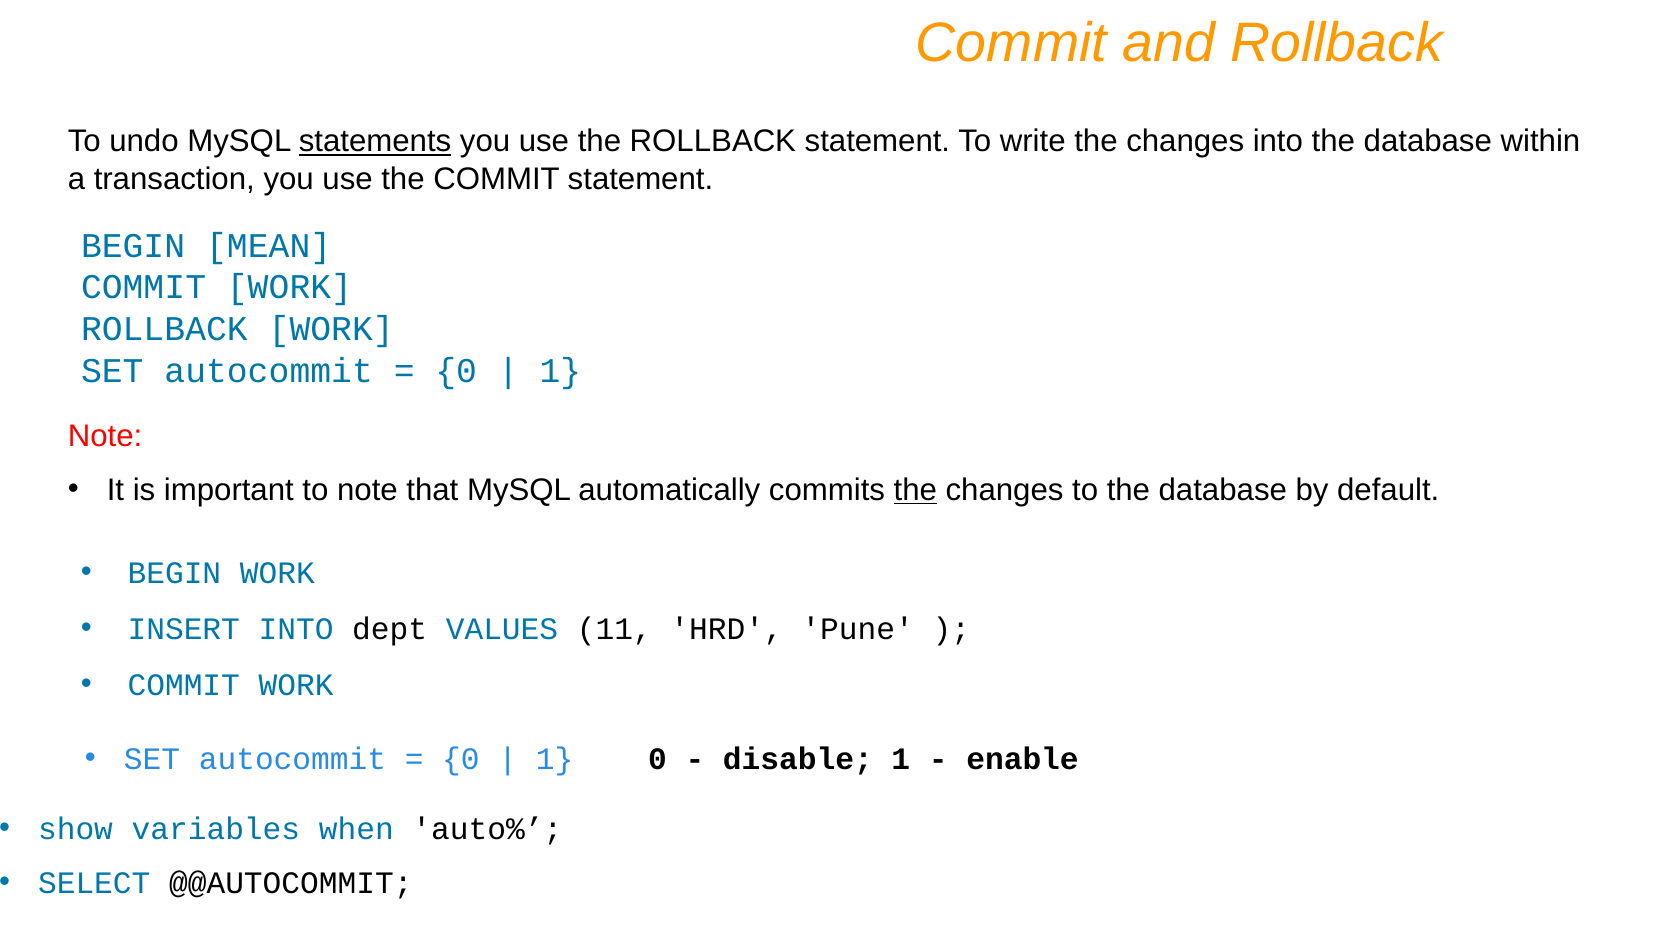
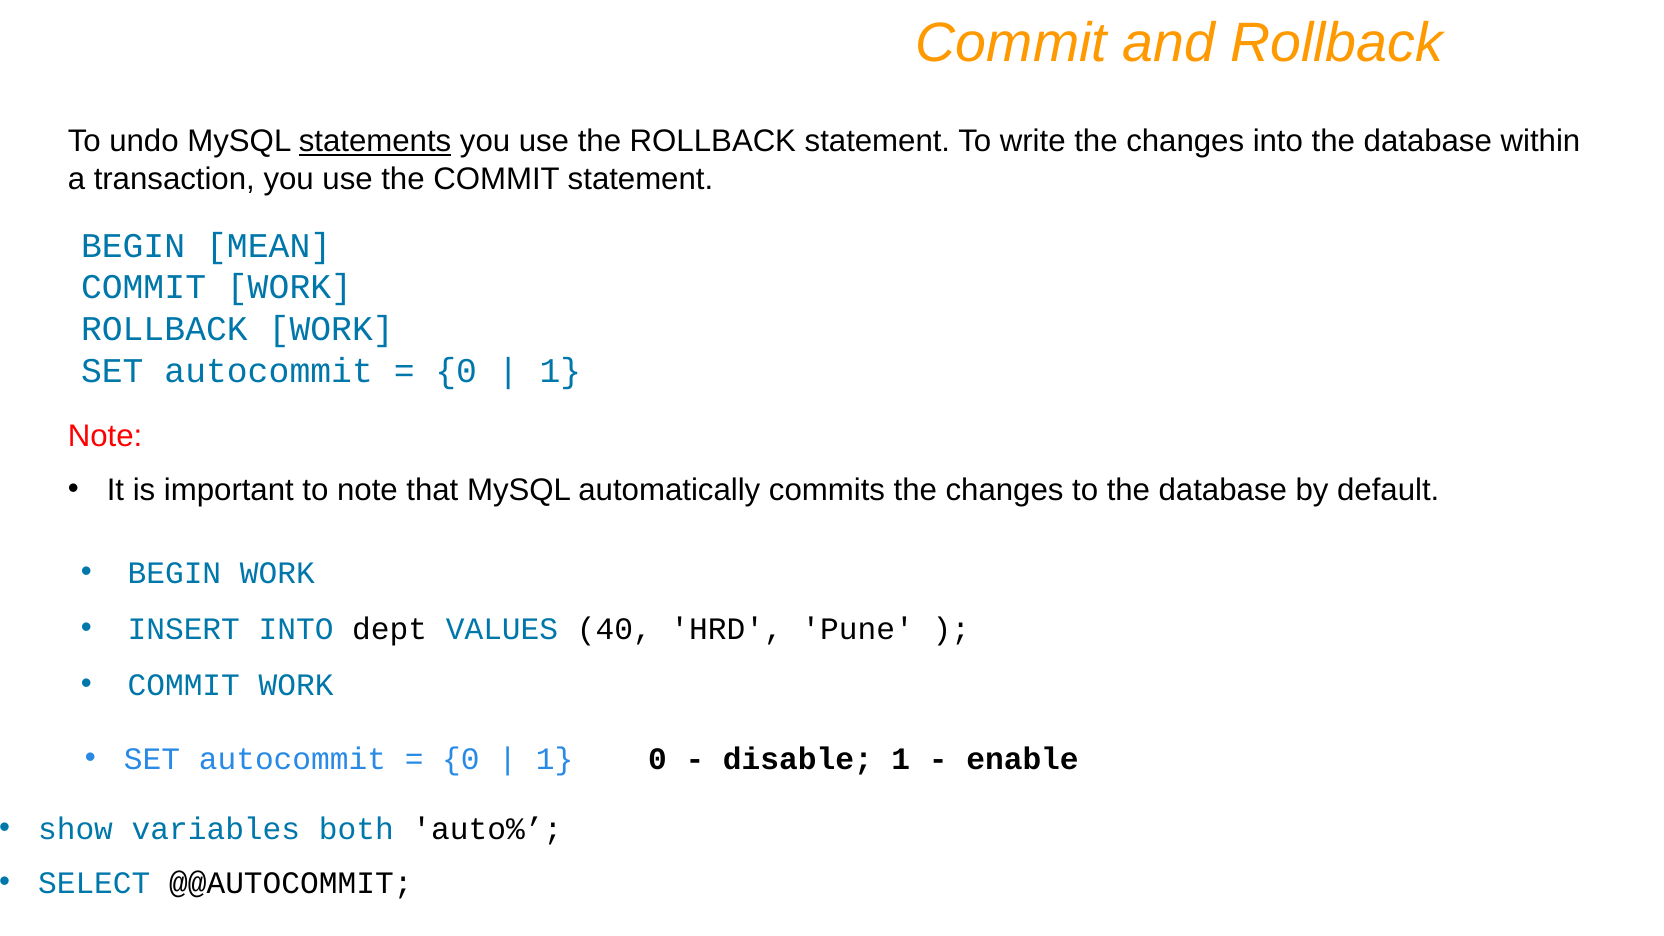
the at (915, 490) underline: present -> none
11: 11 -> 40
when: when -> both
